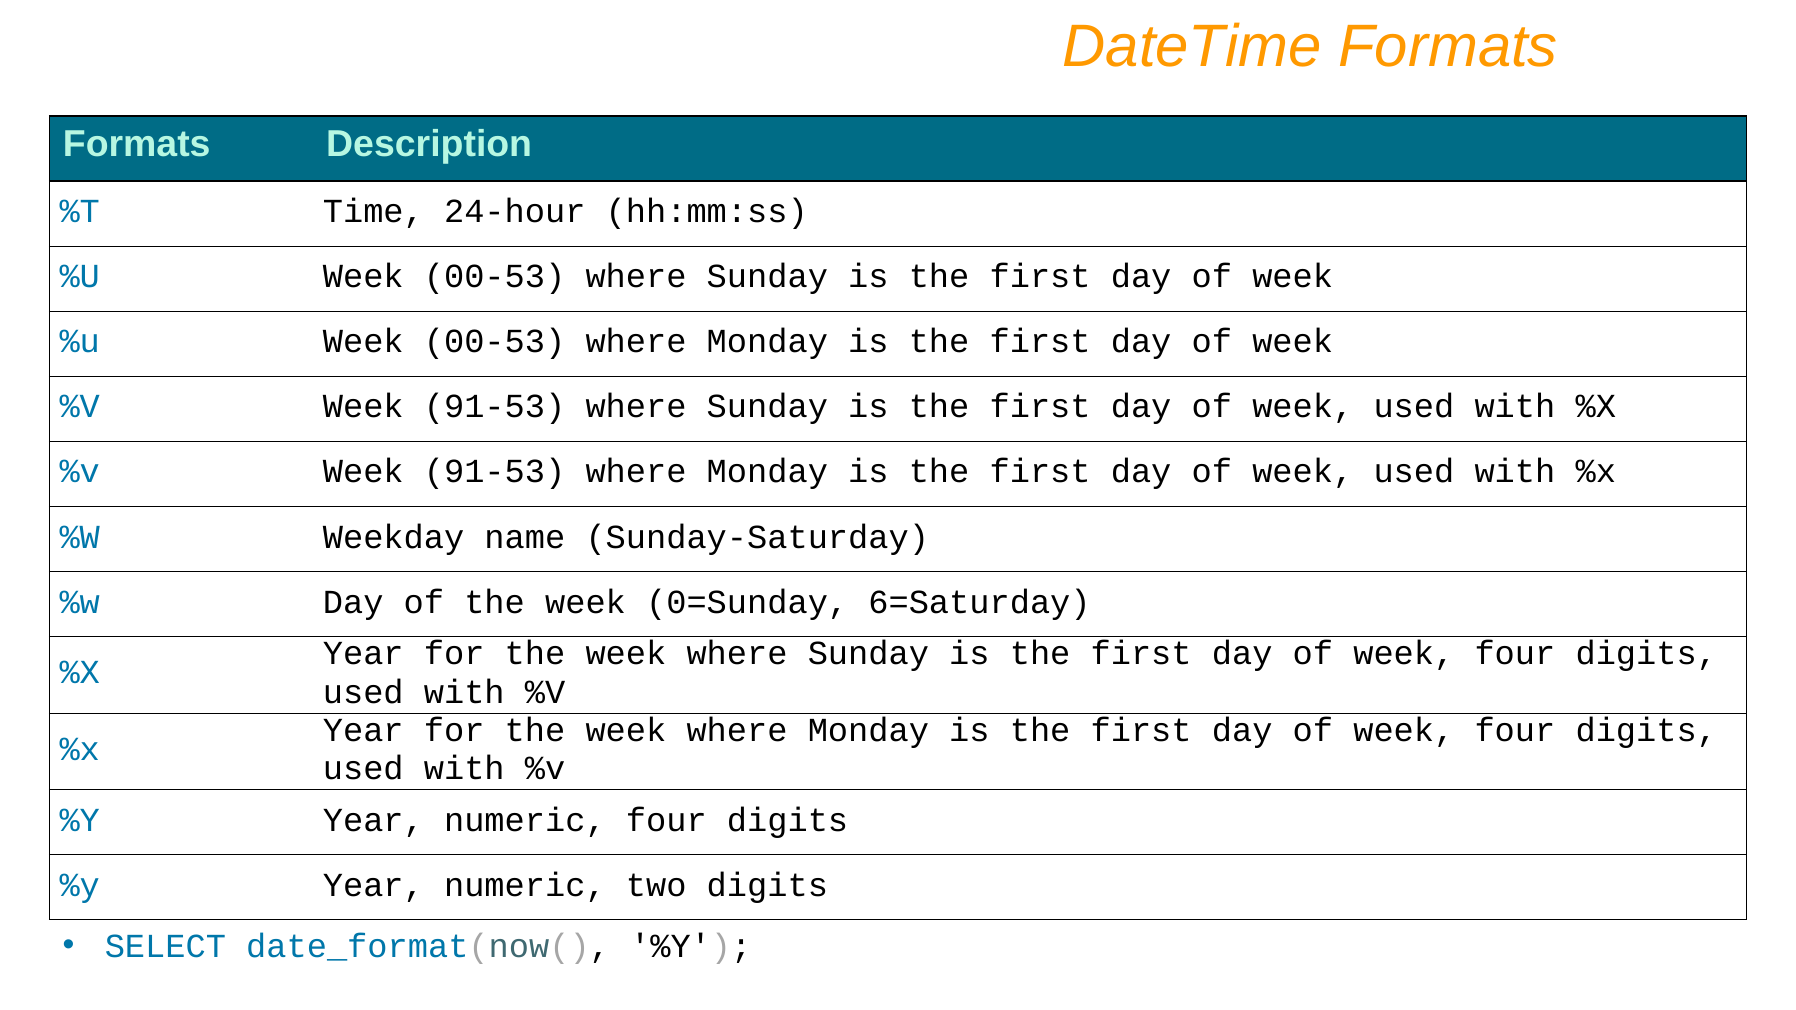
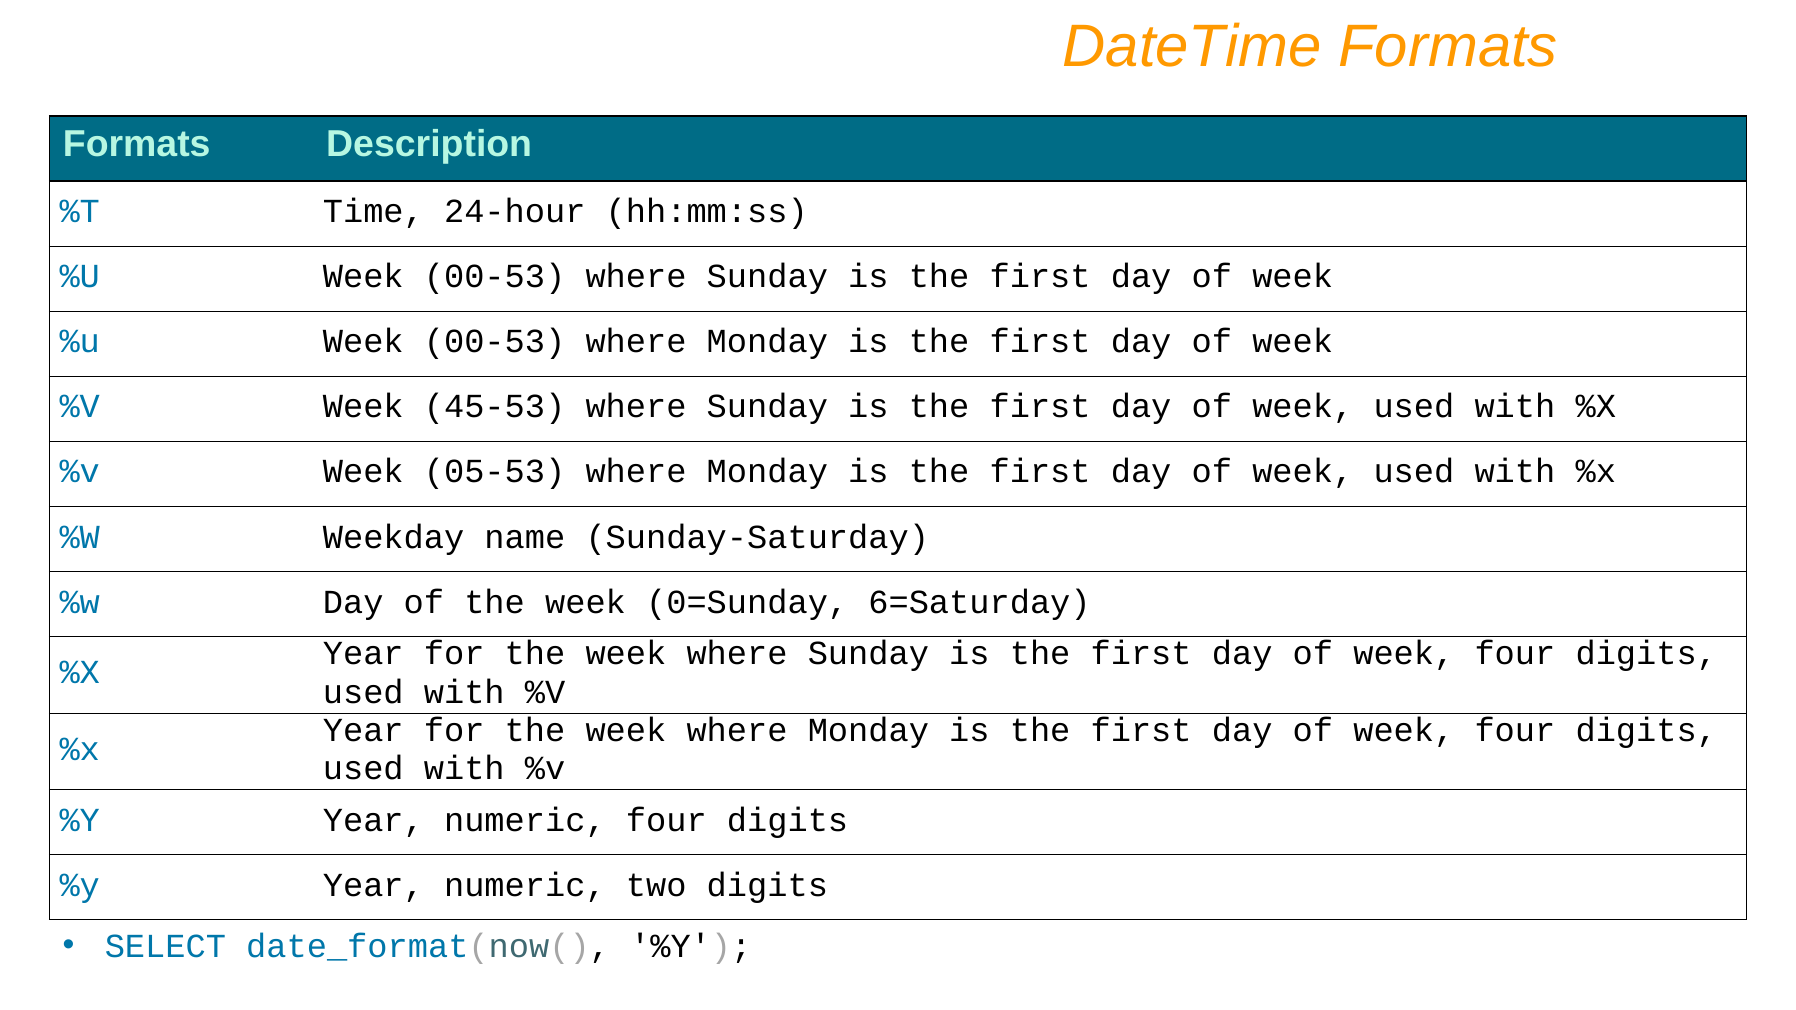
91-53 at (495, 407): 91-53 -> 45-53
91-53 at (495, 472): 91-53 -> 05-53
